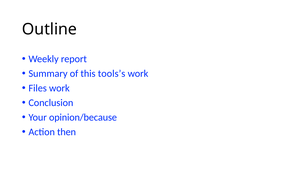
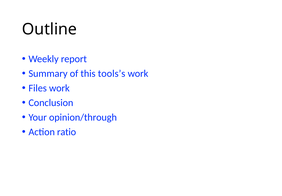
opinion/because: opinion/because -> opinion/through
then: then -> ratio
